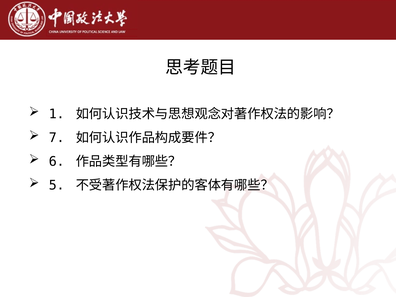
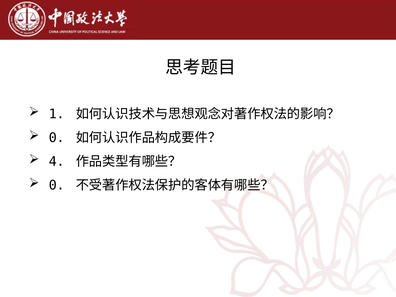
7 at (57, 138): 7 -> 0
6: 6 -> 4
5 at (57, 185): 5 -> 0
